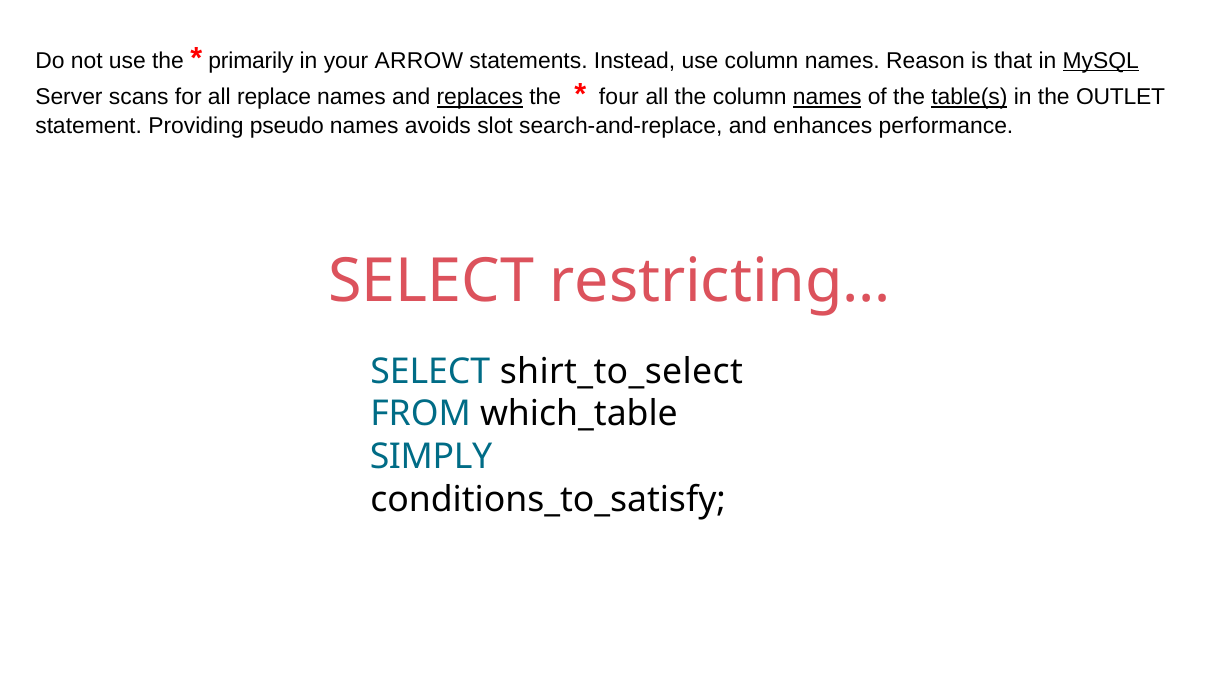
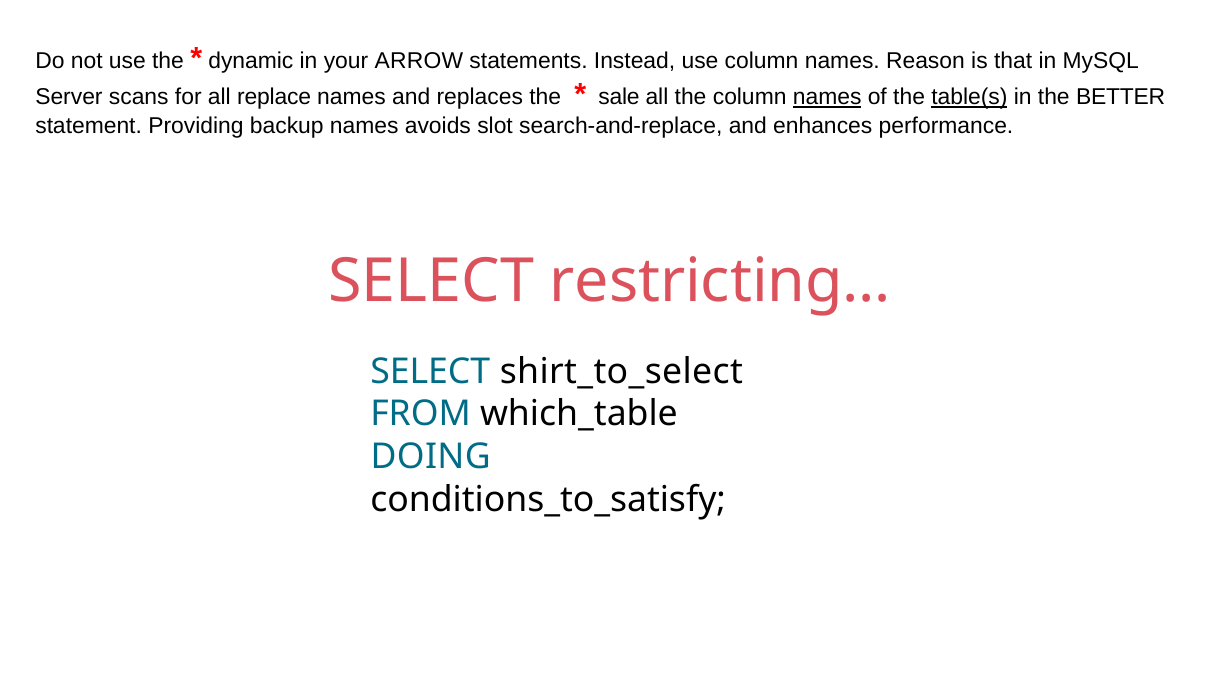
primarily: primarily -> dynamic
MySQL underline: present -> none
replaces underline: present -> none
four: four -> sale
OUTLET: OUTLET -> BETTER
pseudo: pseudo -> backup
SIMPLY: SIMPLY -> DOING
